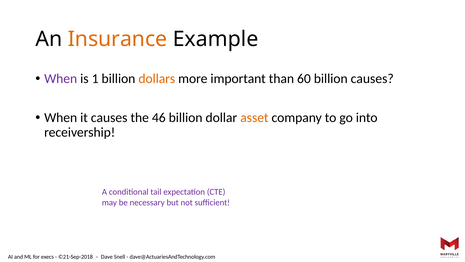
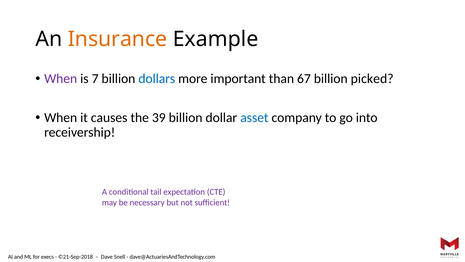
1: 1 -> 7
dollars colour: orange -> blue
60: 60 -> 67
billion causes: causes -> picked
46: 46 -> 39
asset colour: orange -> blue
